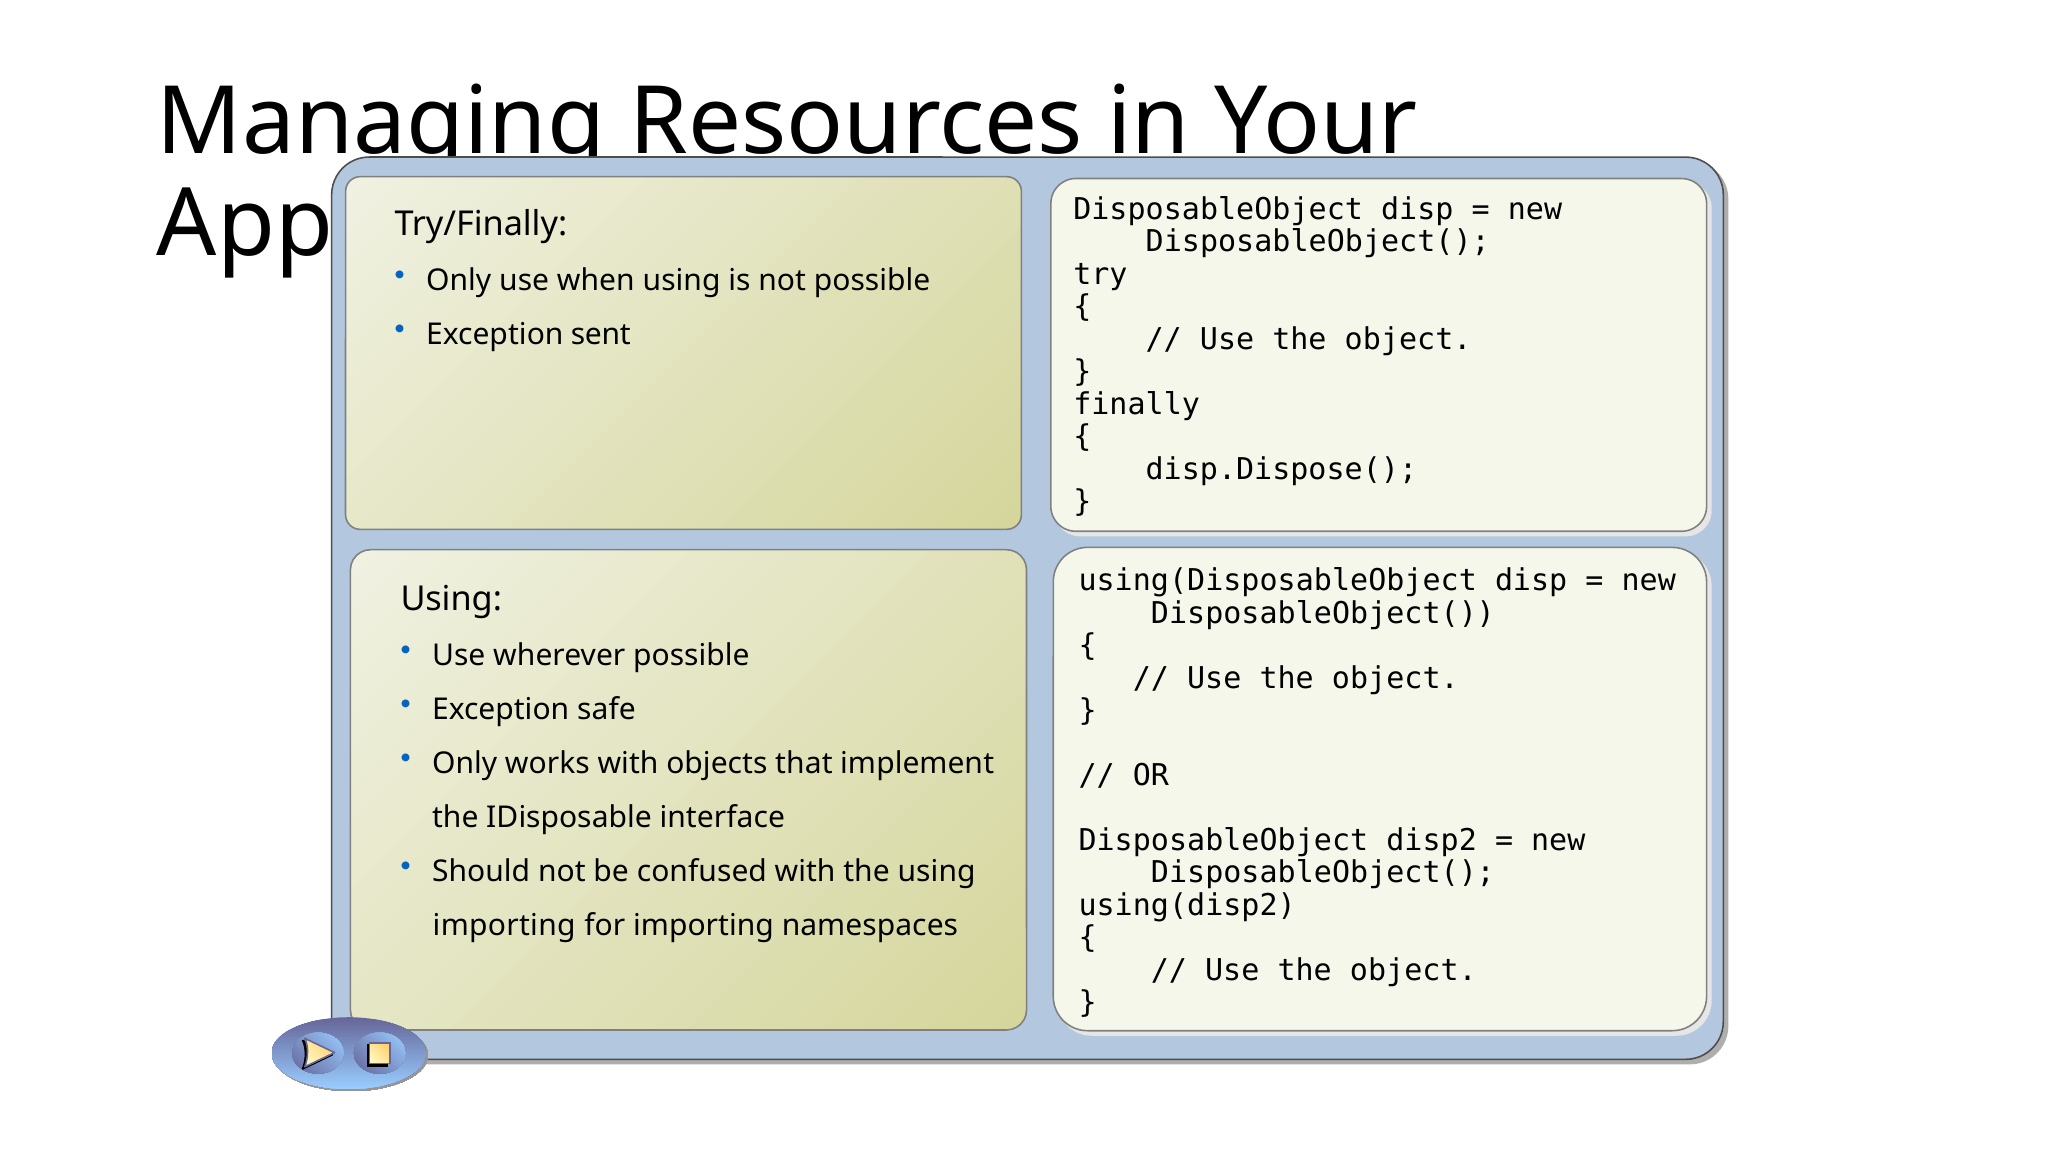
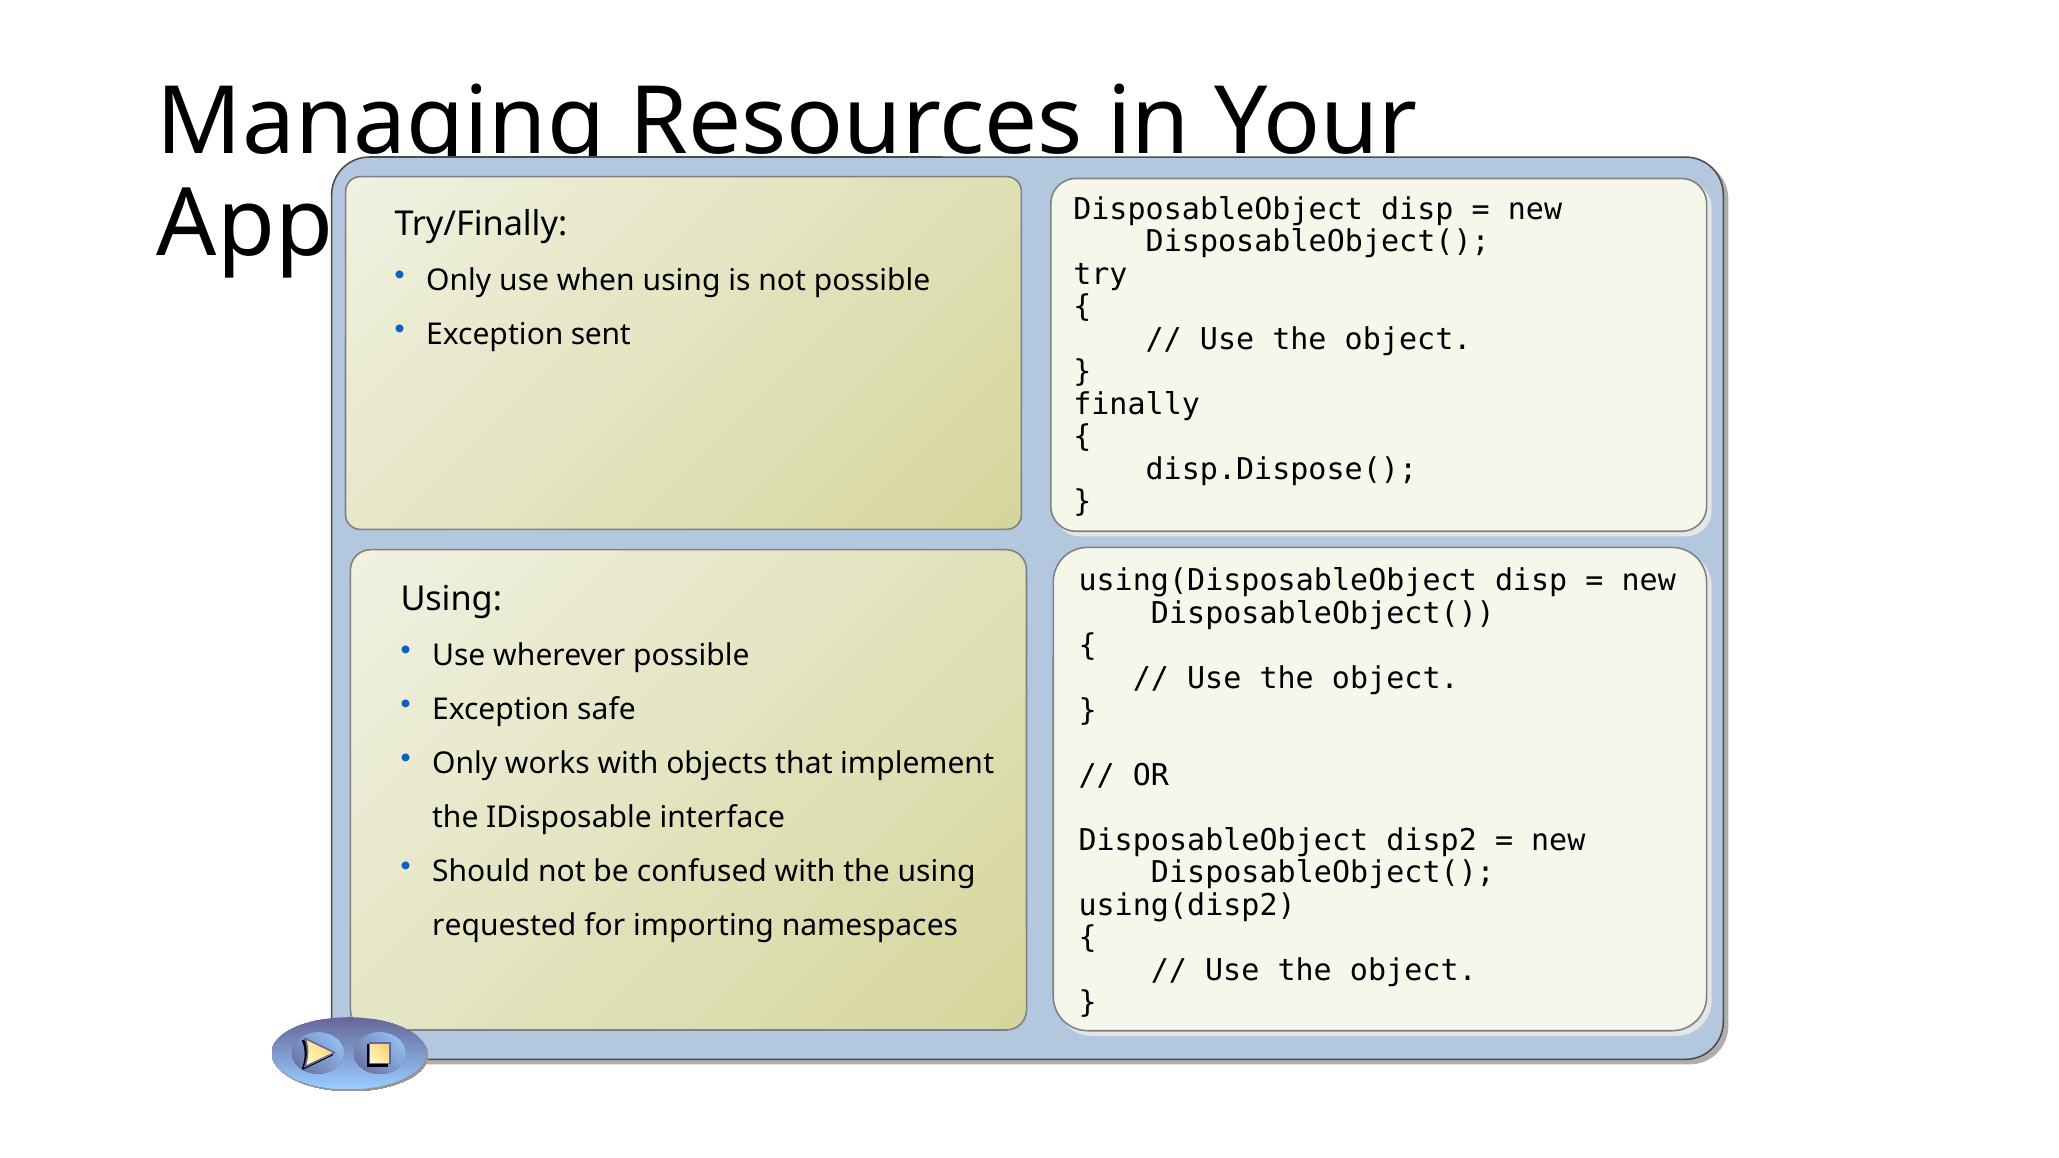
importing at (504, 926): importing -> requested
